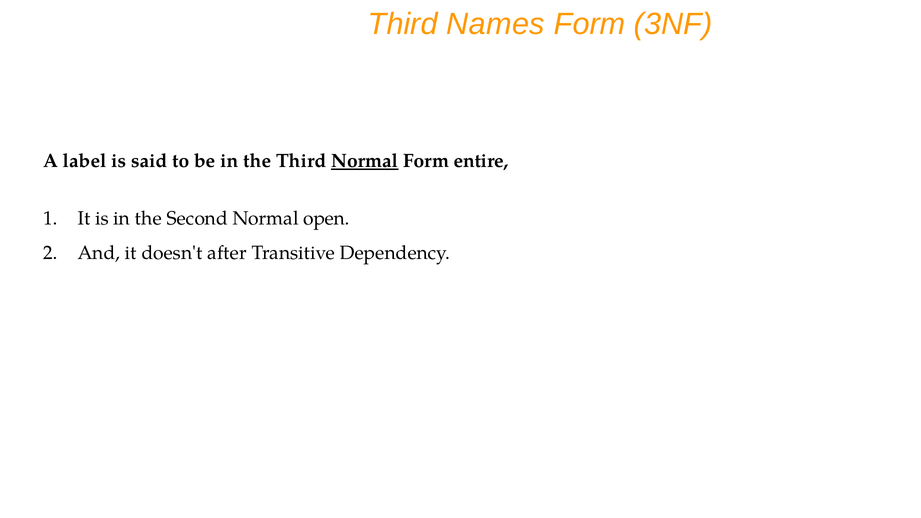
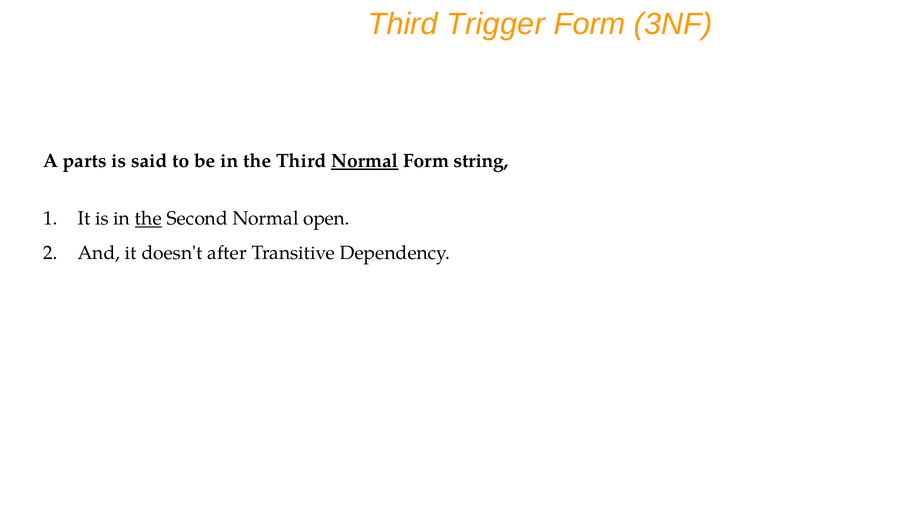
Names: Names -> Trigger
label: label -> parts
entire: entire -> string
the at (148, 219) underline: none -> present
